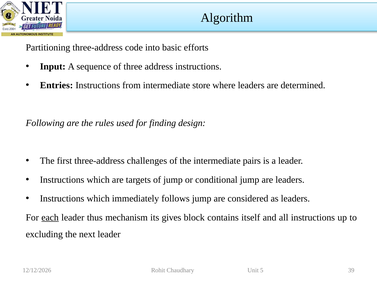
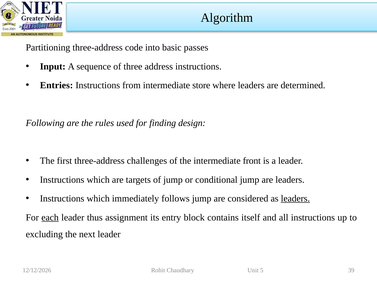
efforts: efforts -> passes
pairs: pairs -> front
leaders at (295, 198) underline: none -> present
mechanism: mechanism -> assignment
gives: gives -> entry
